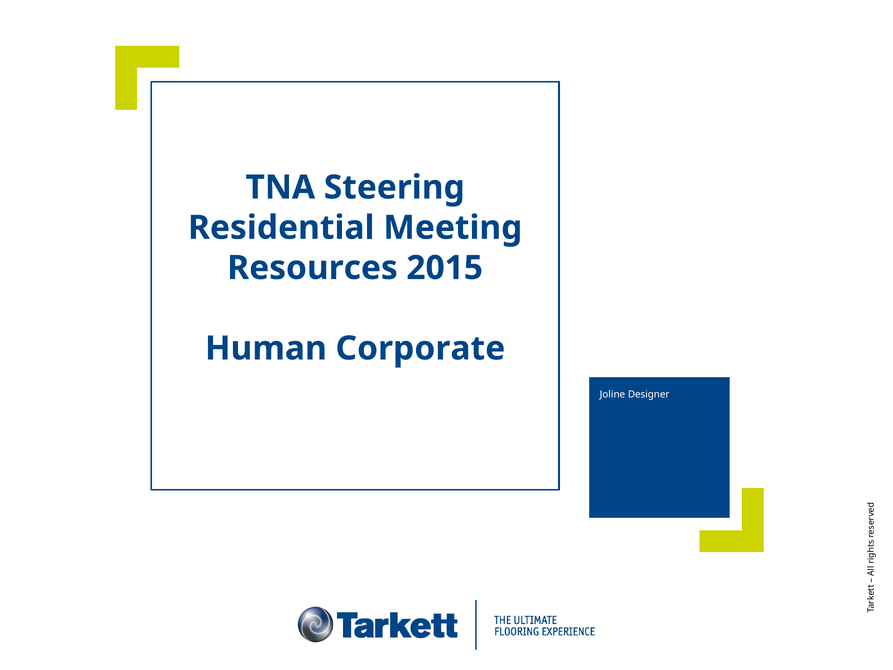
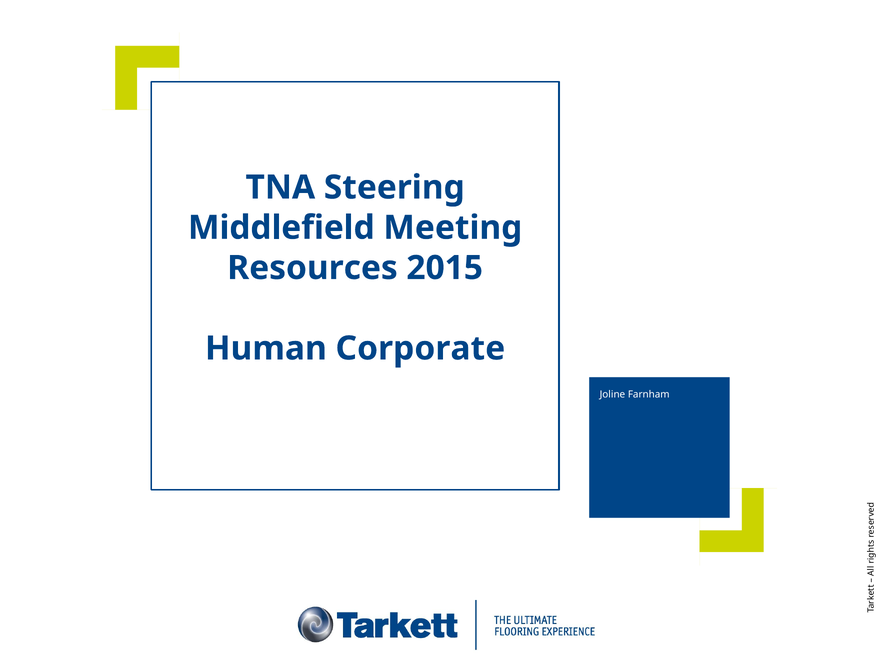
Residential: Residential -> Middlefield
Designer: Designer -> Farnham
